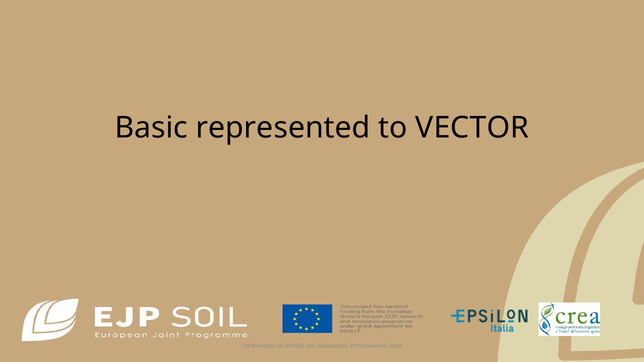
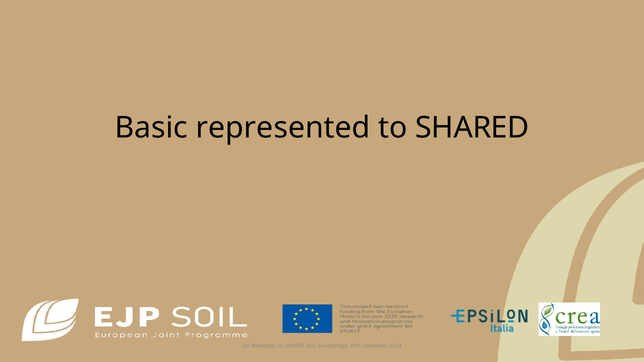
VECTOR: VECTOR -> SHARED
